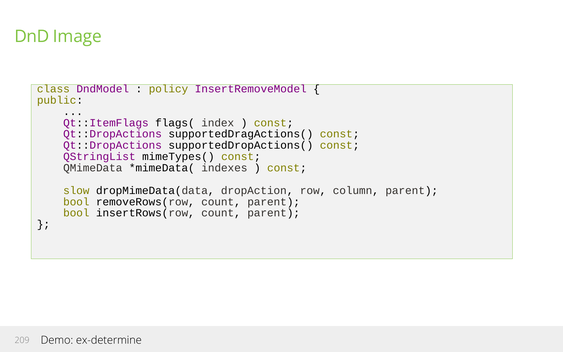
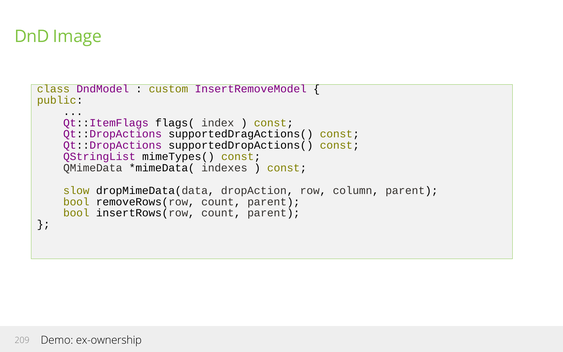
policy: policy -> custom
ex-determine: ex-determine -> ex-ownership
